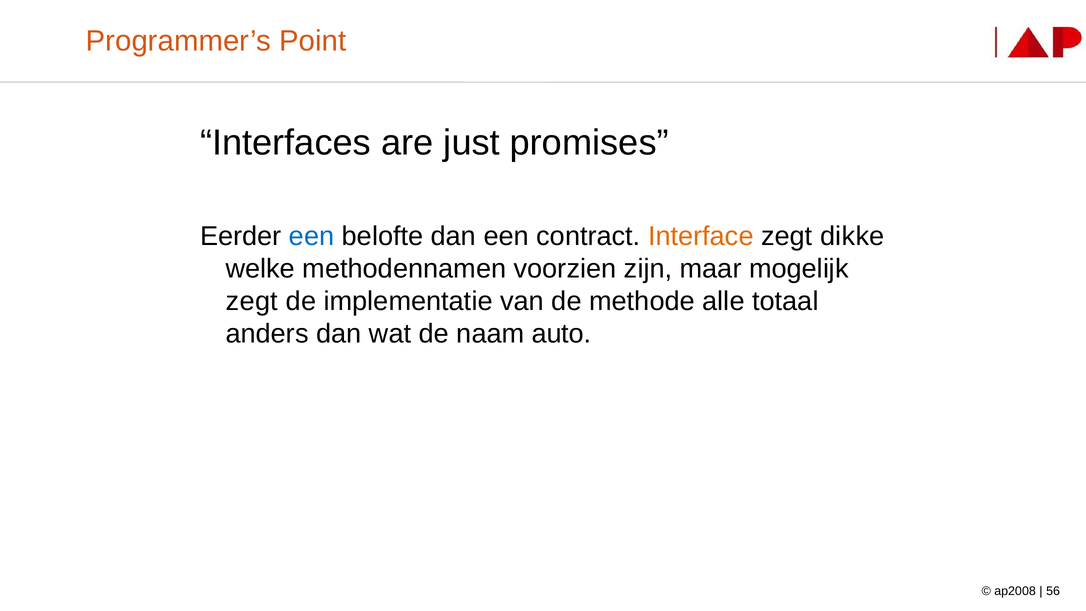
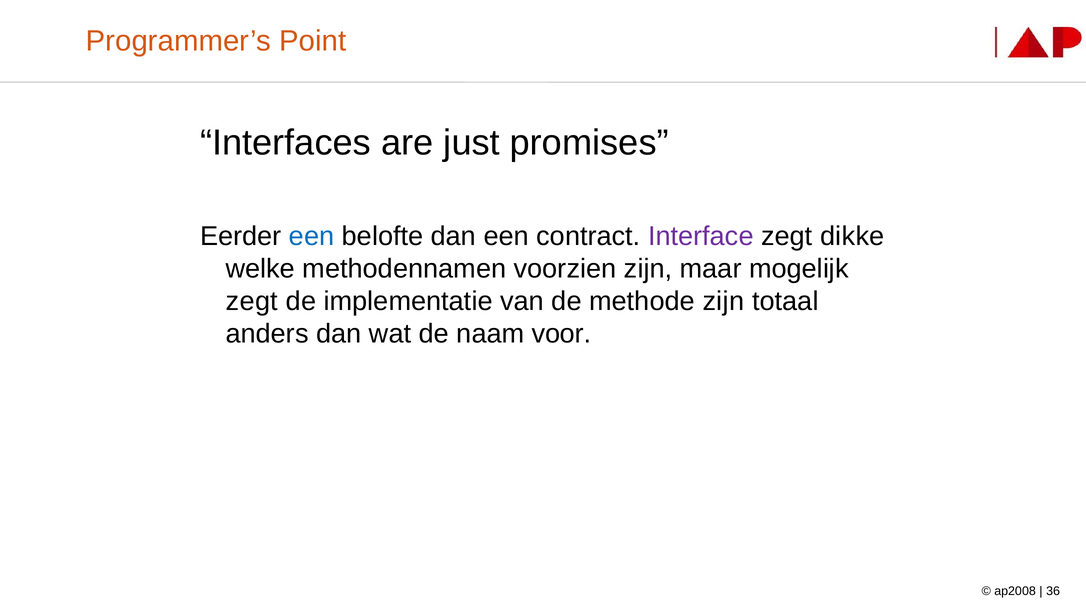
Interface colour: orange -> purple
methode alle: alle -> zijn
auto: auto -> voor
56: 56 -> 36
